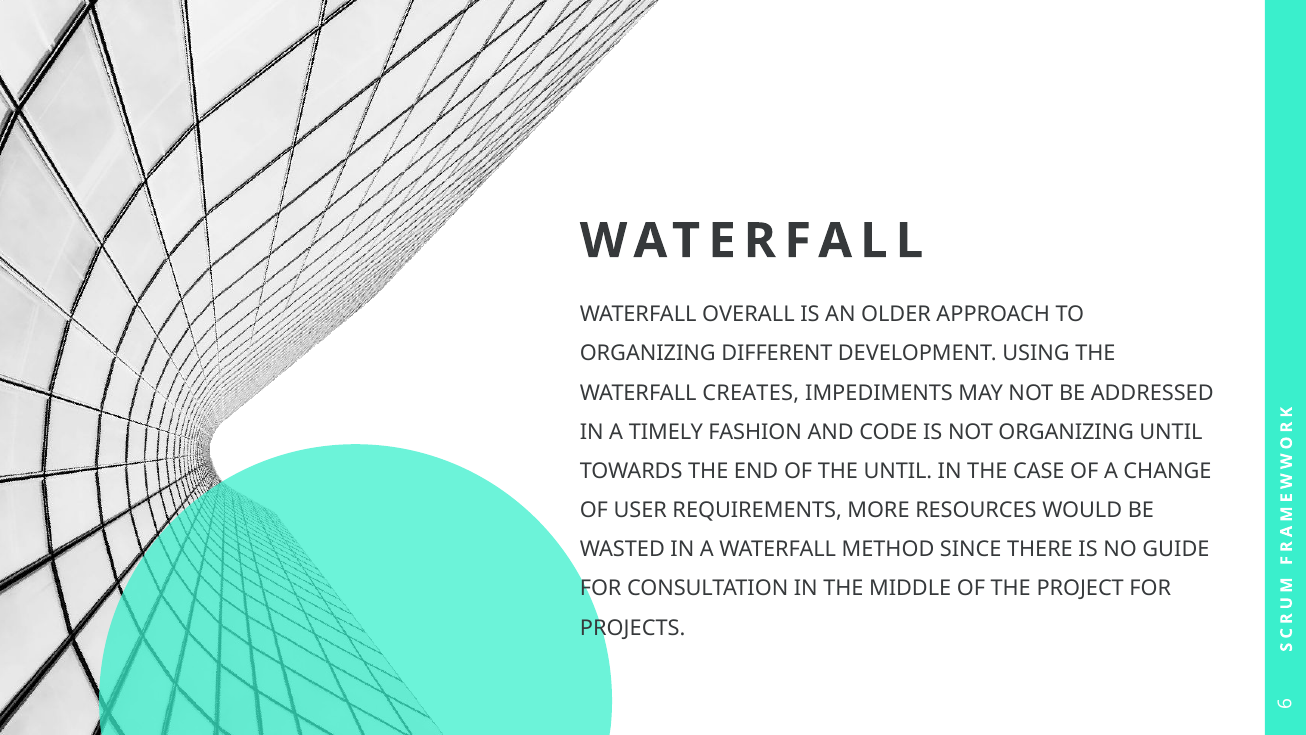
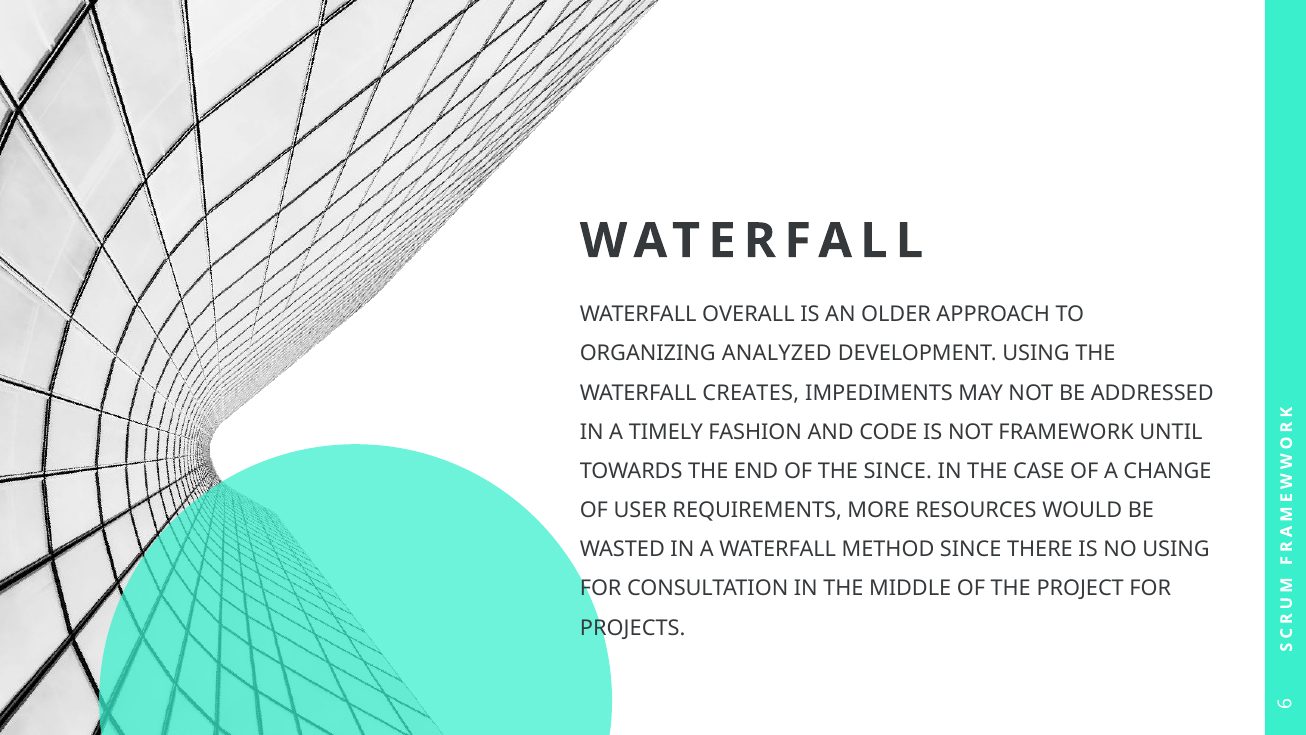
DIFFERENT: DIFFERENT -> ANALYZED
NOT ORGANIZING: ORGANIZING -> FRAMEWORK
THE UNTIL: UNTIL -> SINCE
NO GUIDE: GUIDE -> USING
